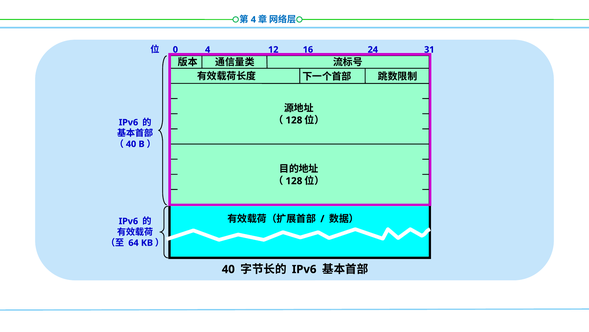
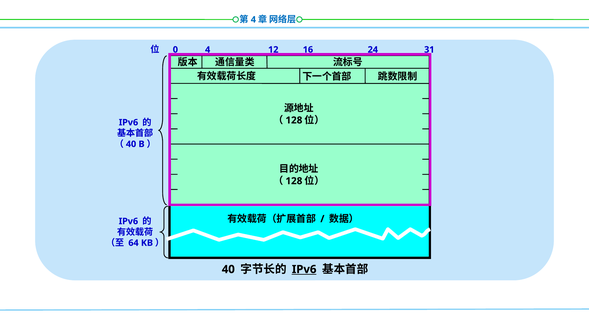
IPv6 at (304, 269) underline: none -> present
